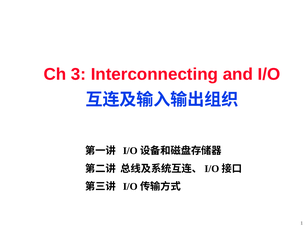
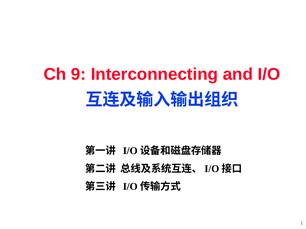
3: 3 -> 9
